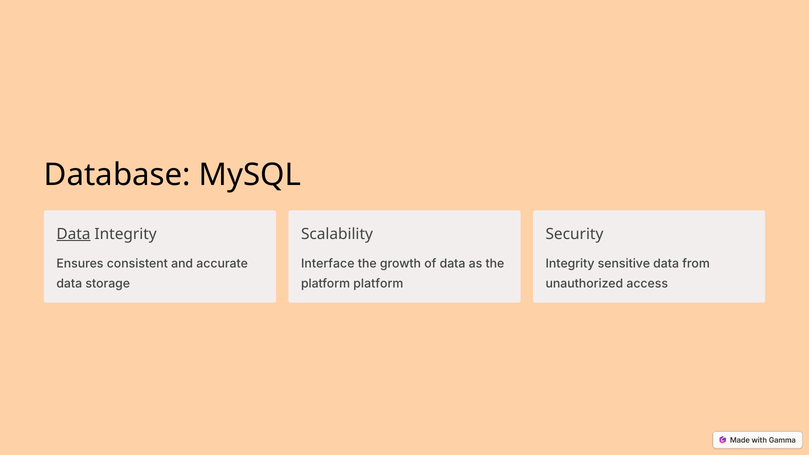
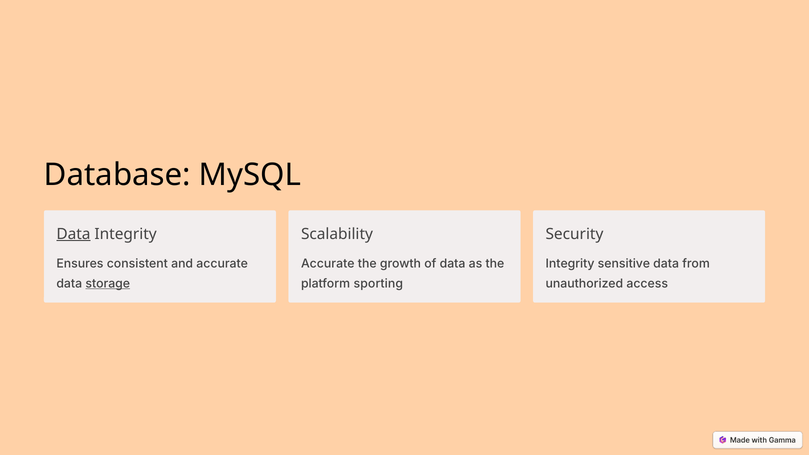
Interface at (328, 264): Interface -> Accurate
storage underline: none -> present
platform platform: platform -> sporting
